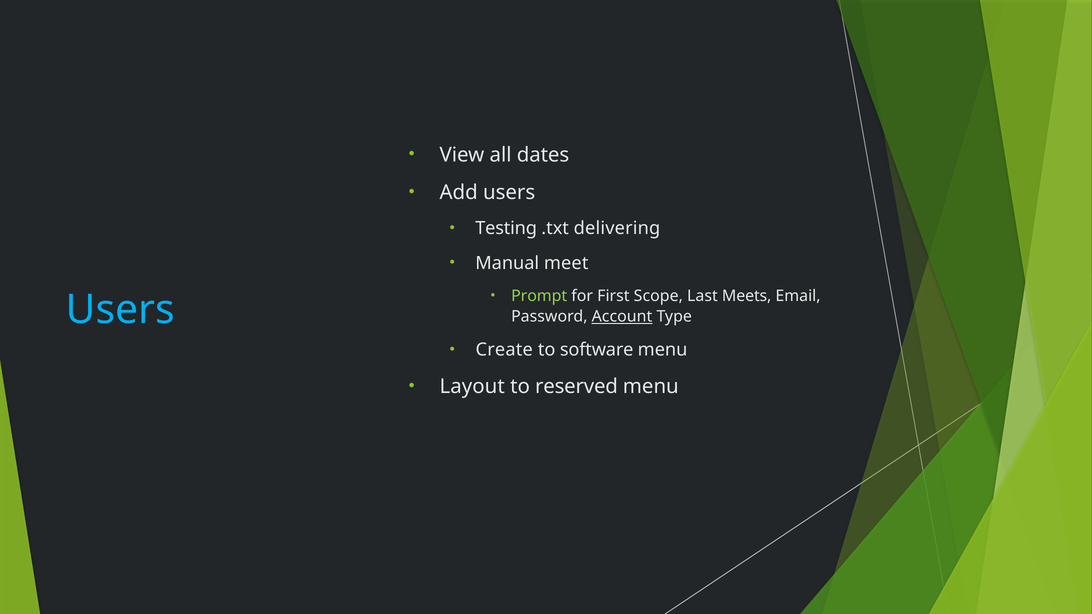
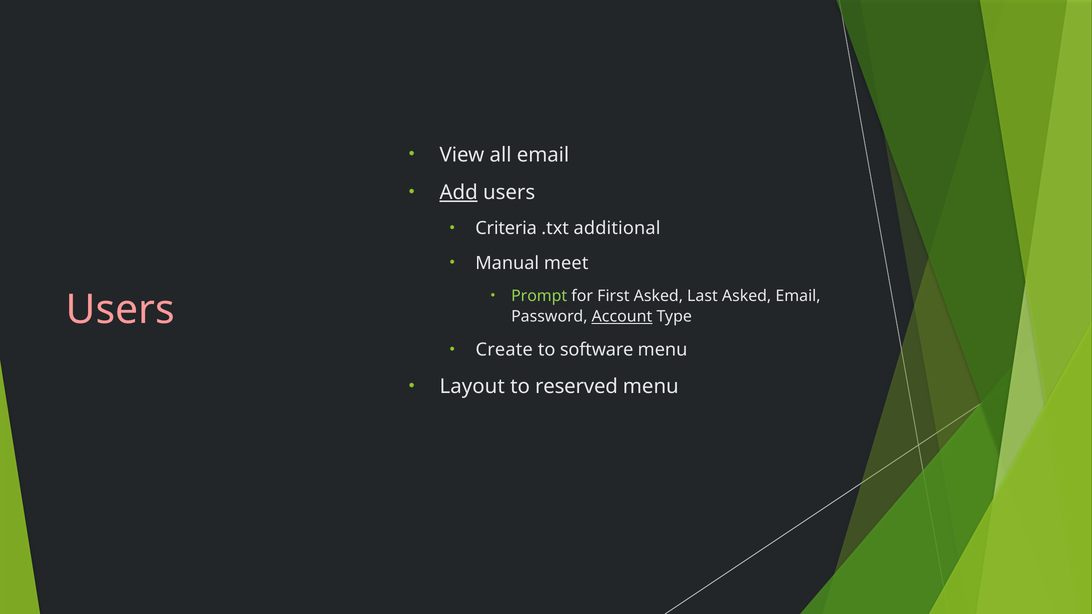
all dates: dates -> email
Add underline: none -> present
Testing: Testing -> Criteria
delivering: delivering -> additional
First Scope: Scope -> Asked
Last Meets: Meets -> Asked
Users at (120, 310) colour: light blue -> pink
